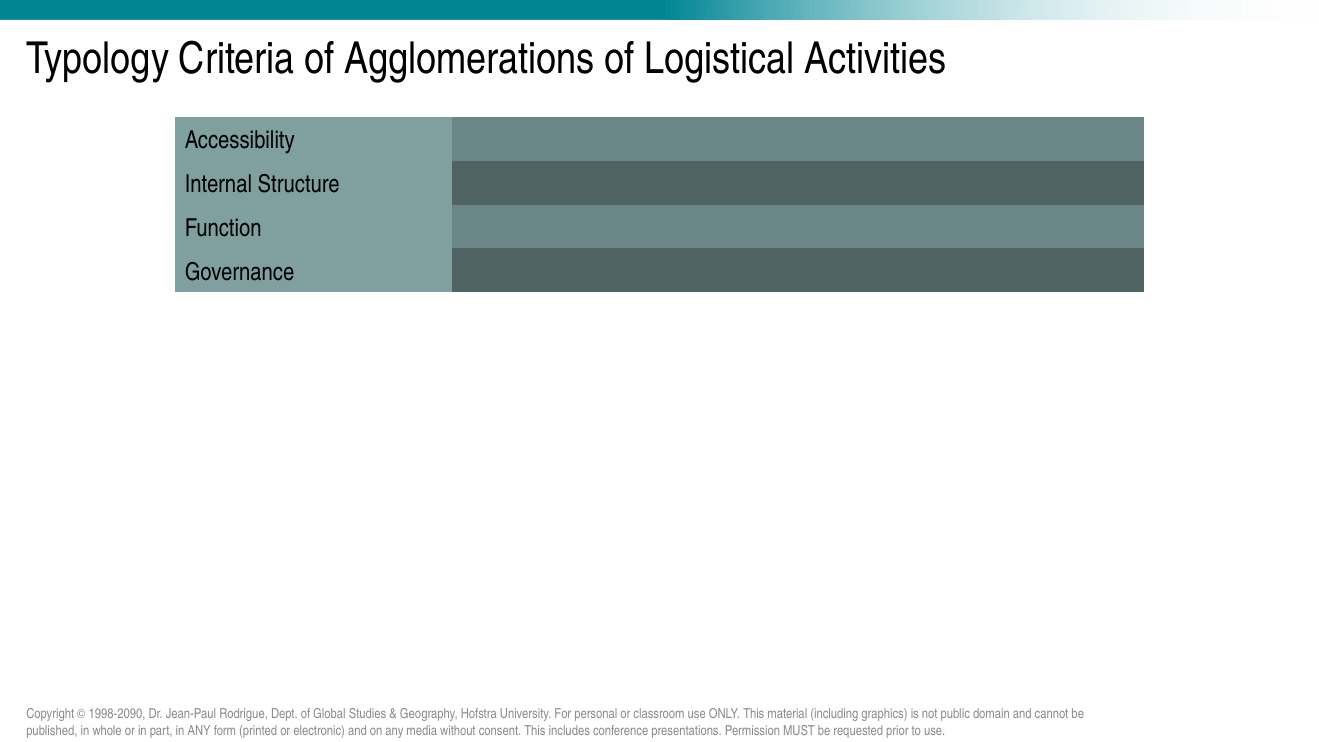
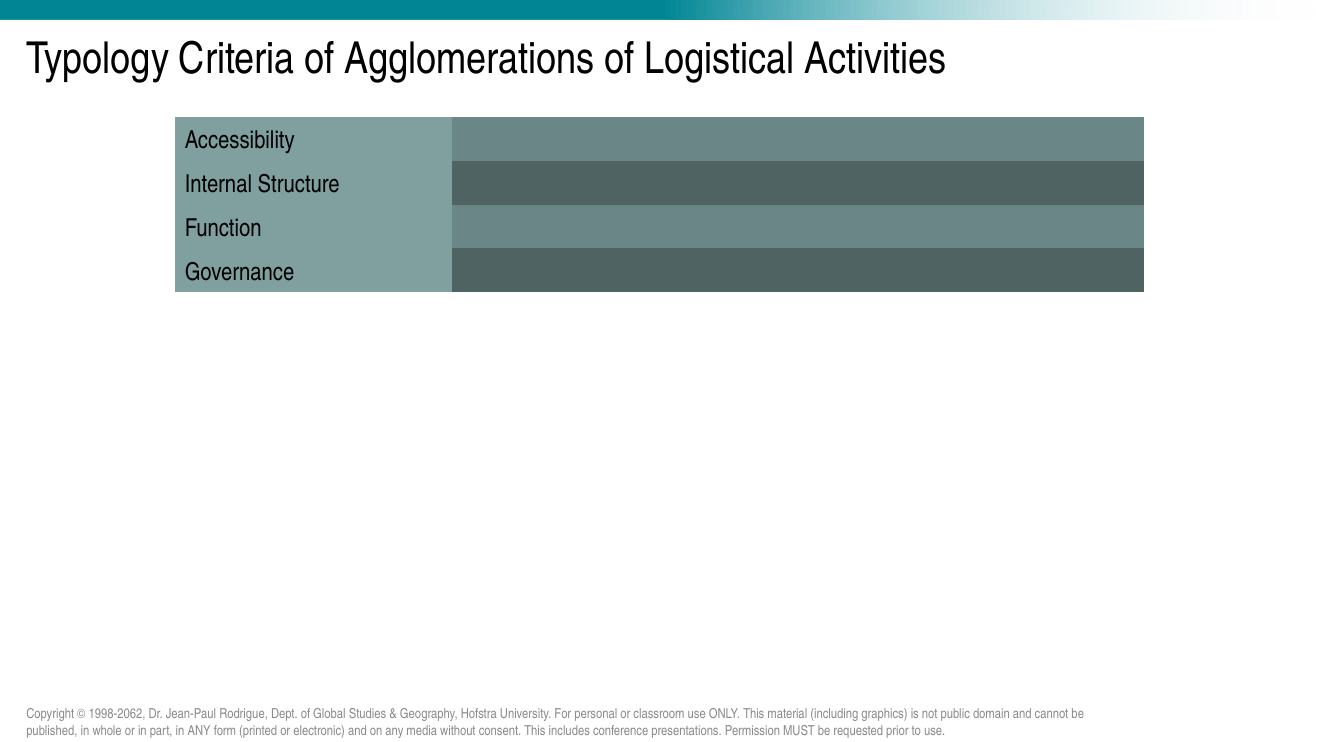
1998-2090: 1998-2090 -> 1998-2062
